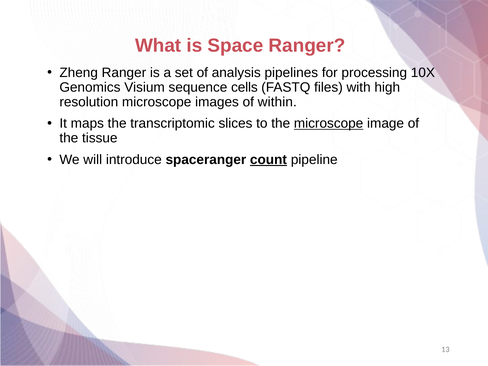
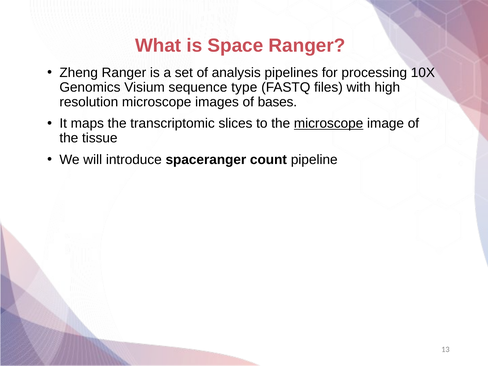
cells: cells -> type
within: within -> bases
count underline: present -> none
